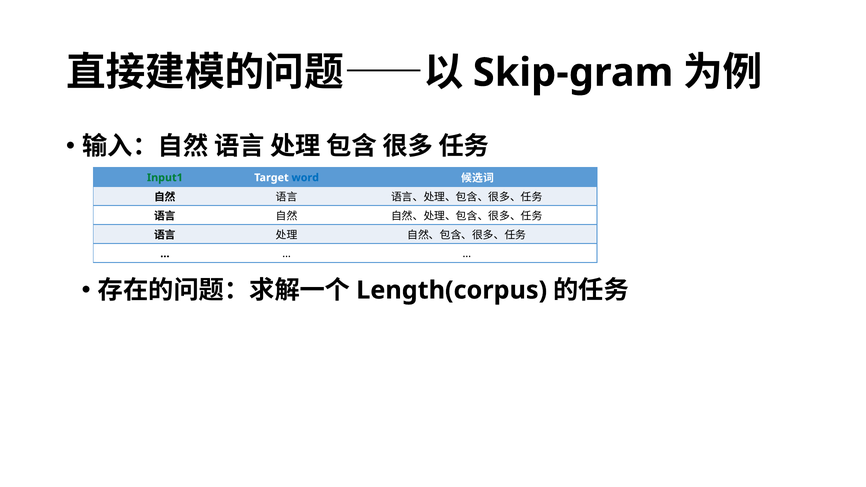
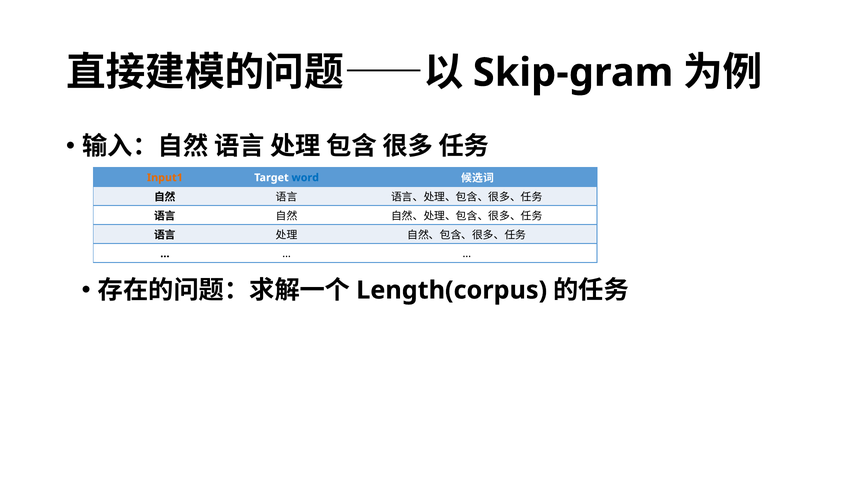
Input1 colour: green -> orange
